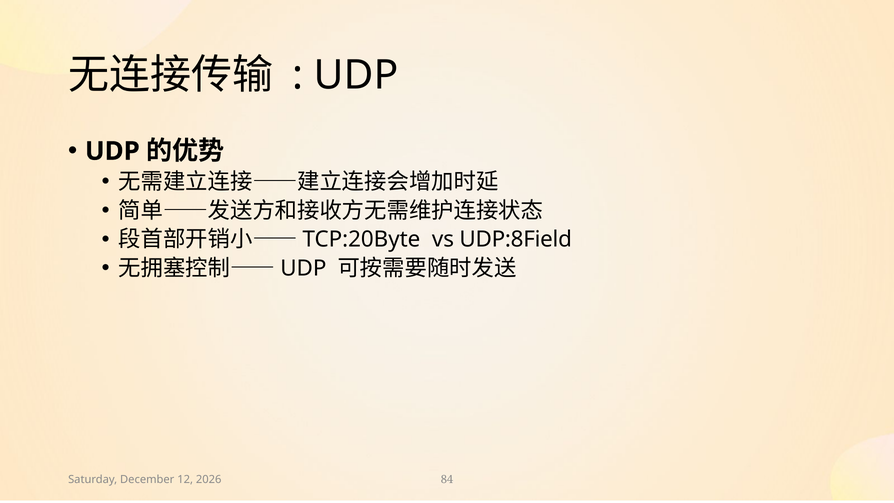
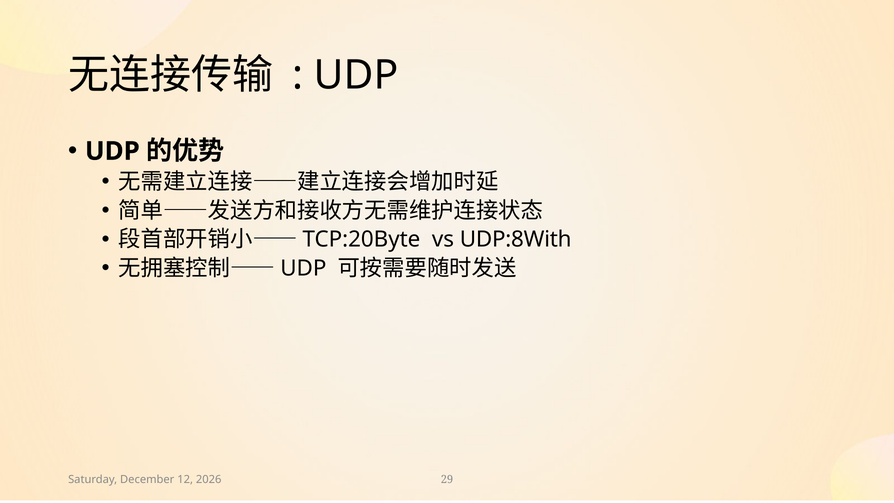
UDP:8Field: UDP:8Field -> UDP:8With
84: 84 -> 29
